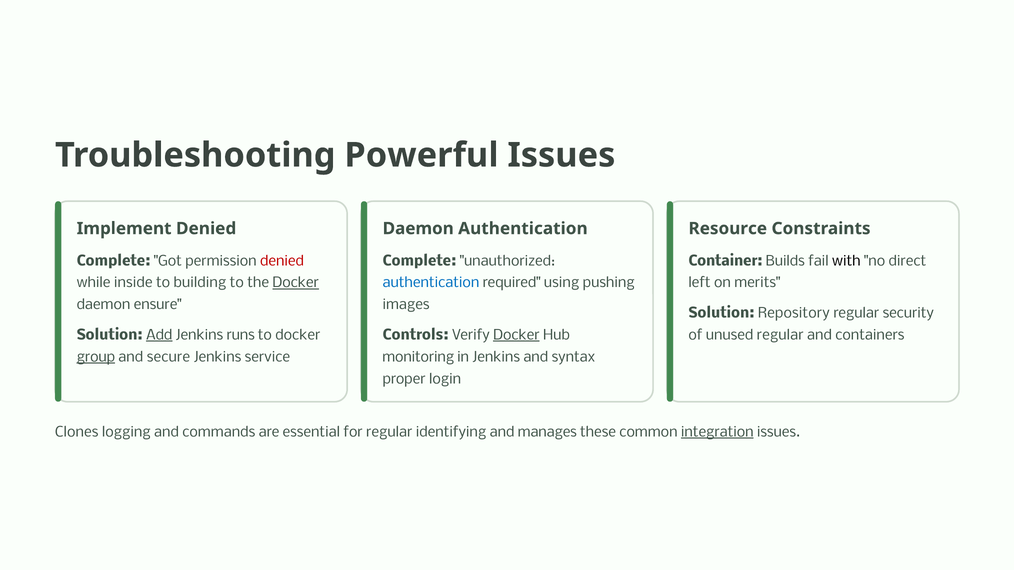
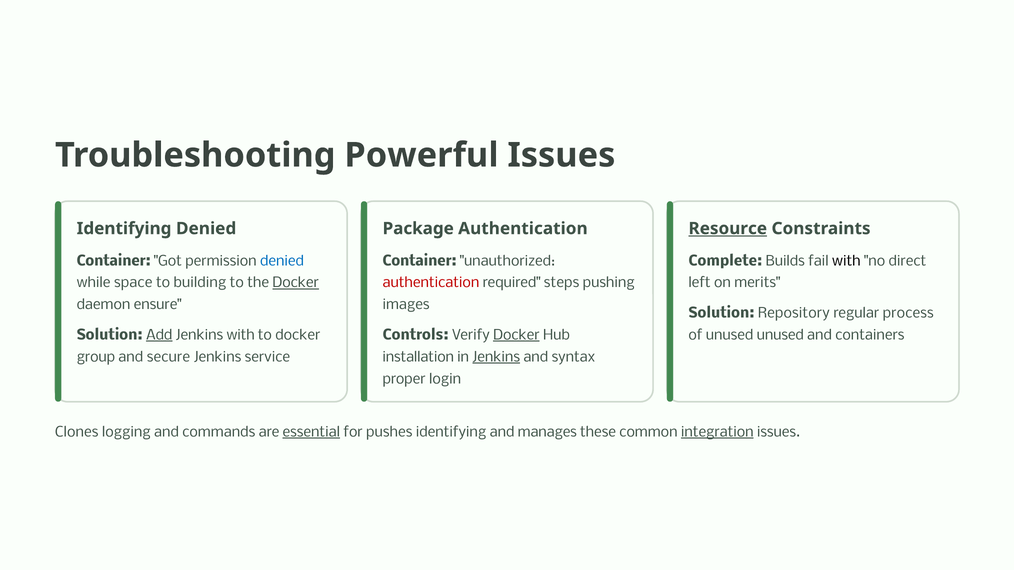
Implement at (124, 229): Implement -> Identifying
Daemon at (418, 229): Daemon -> Package
Resource underline: none -> present
Complete at (114, 261): Complete -> Container
denied at (282, 261) colour: red -> blue
Complete at (419, 261): Complete -> Container
Container: Container -> Complete
inside: inside -> space
authentication at (431, 283) colour: blue -> red
using: using -> steps
security: security -> process
Jenkins runs: runs -> with
unused regular: regular -> unused
group underline: present -> none
monitoring: monitoring -> installation
Jenkins at (496, 357) underline: none -> present
essential underline: none -> present
for regular: regular -> pushes
